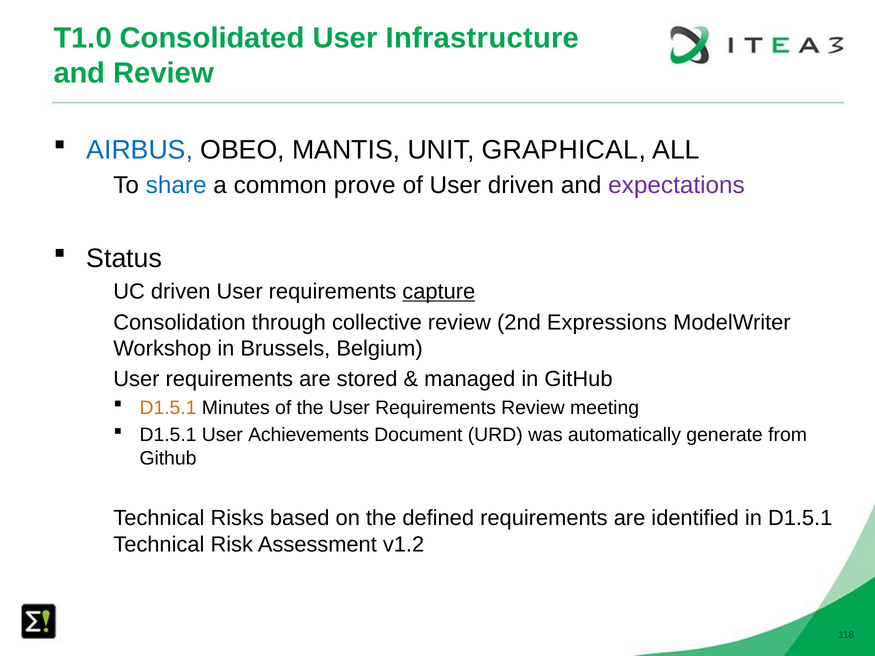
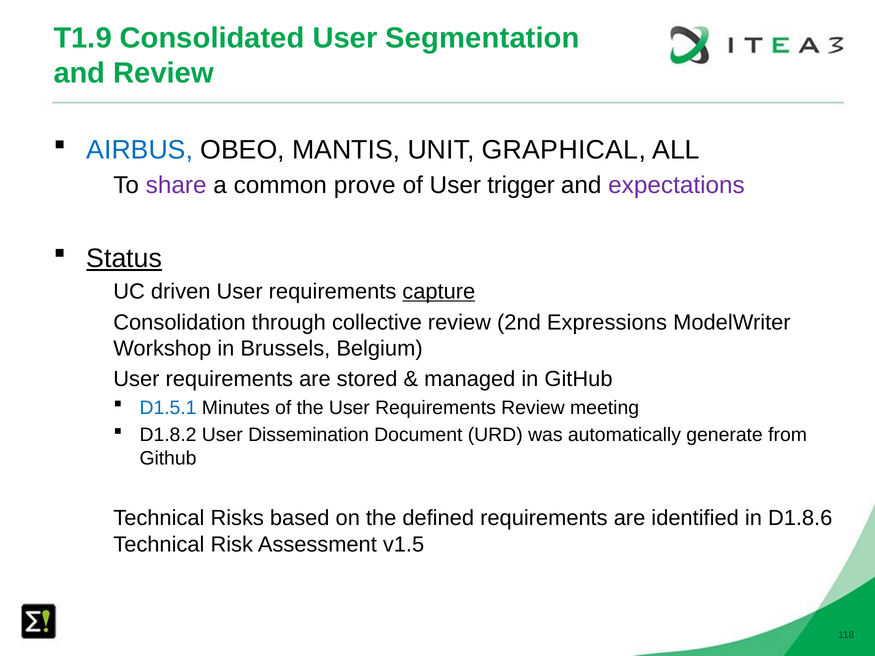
T1.0: T1.0 -> T1.9
Infrastructure: Infrastructure -> Segmentation
share colour: blue -> purple
User driven: driven -> trigger
Status underline: none -> present
D1.5.1 at (168, 408) colour: orange -> blue
D1.5.1 at (168, 435): D1.5.1 -> D1.8.2
Achievements: Achievements -> Dissemination
in D1.5.1: D1.5.1 -> D1.8.6
v1.2: v1.2 -> v1.5
